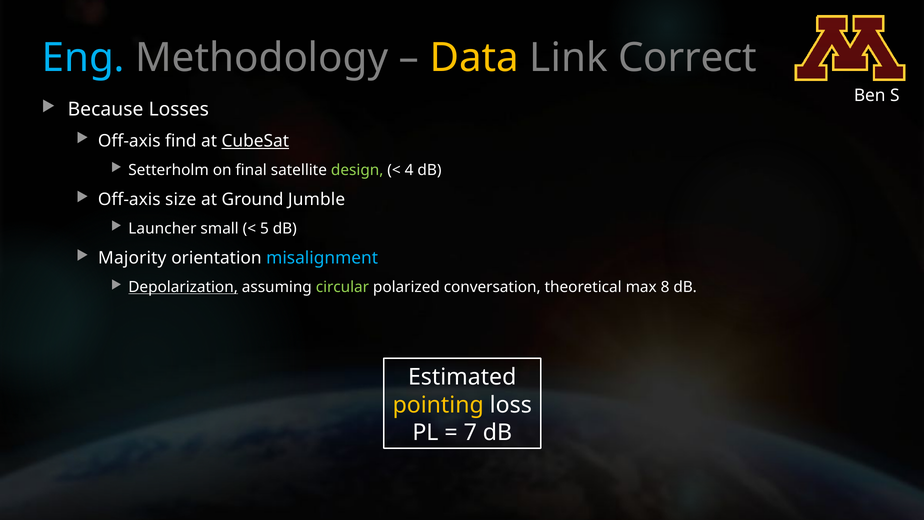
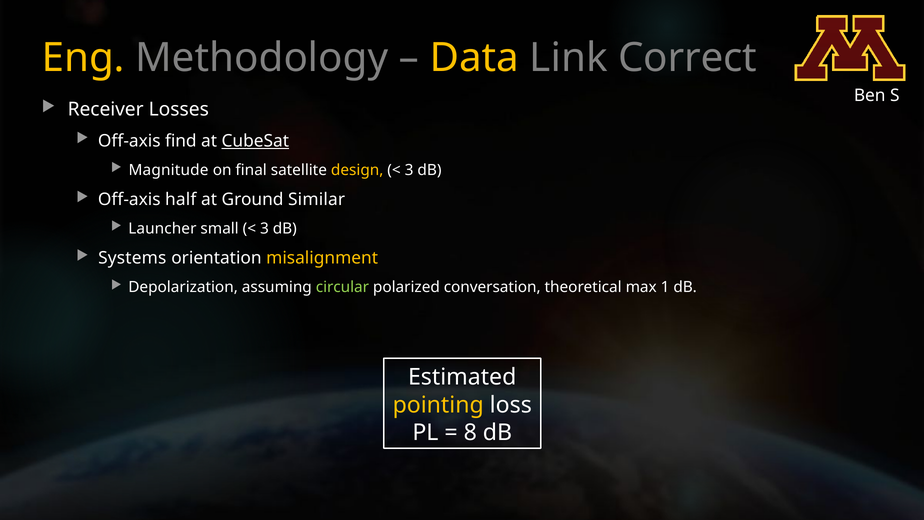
Eng colour: light blue -> yellow
Because: Because -> Receiver
Setterholm: Setterholm -> Magnitude
design colour: light green -> yellow
4 at (409, 170): 4 -> 3
size: size -> half
Jumble: Jumble -> Similar
5 at (264, 228): 5 -> 3
Majority: Majority -> Systems
misalignment colour: light blue -> yellow
Depolarization underline: present -> none
8: 8 -> 1
7: 7 -> 8
